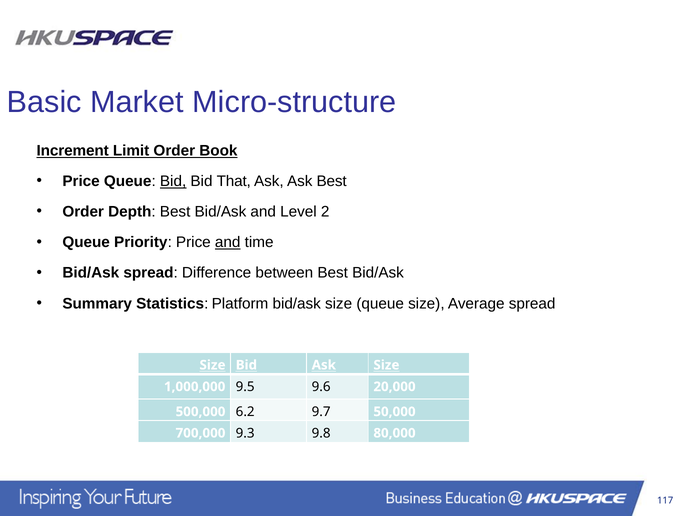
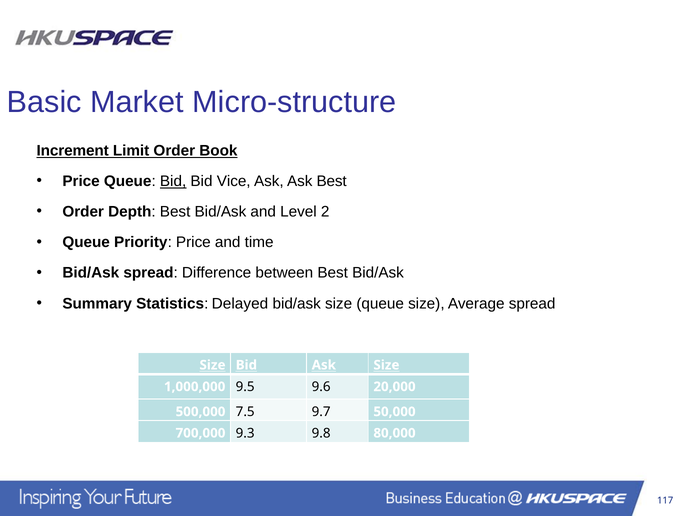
That: That -> Vice
and at (228, 243) underline: present -> none
Platform: Platform -> Delayed
6.2: 6.2 -> 7.5
